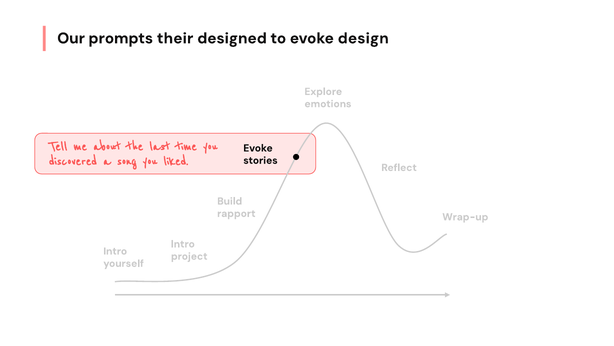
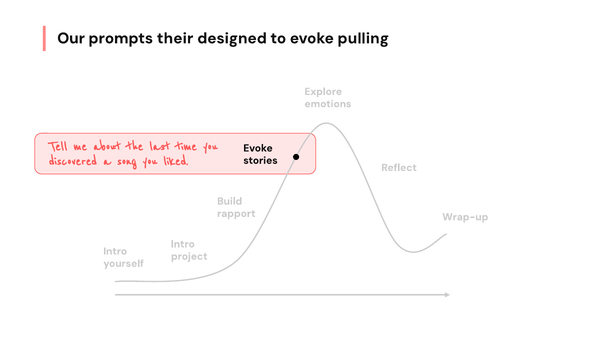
design: design -> pulling
